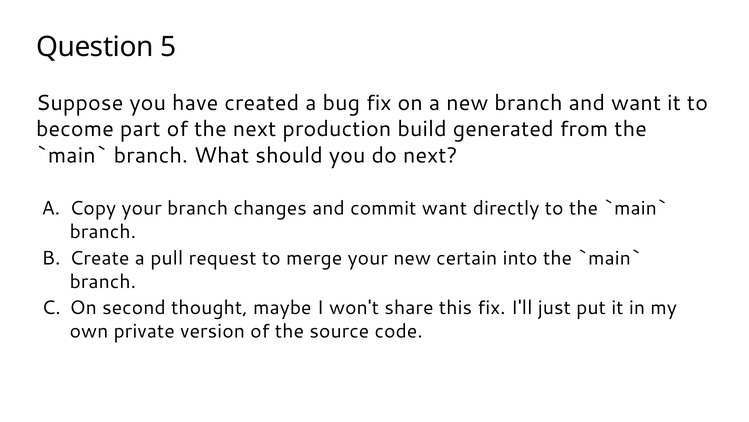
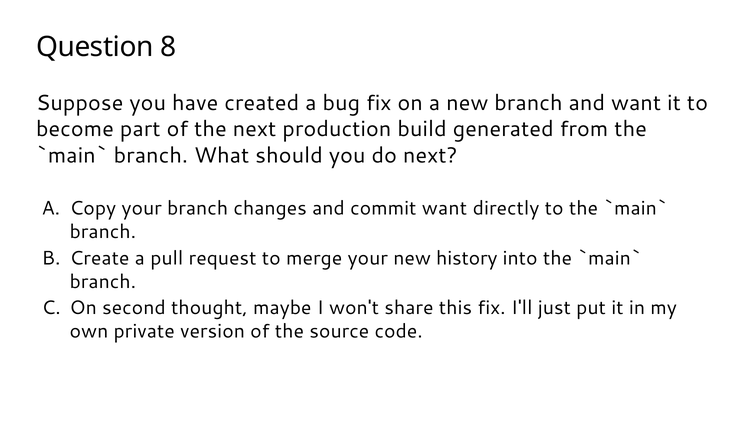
5: 5 -> 8
certain: certain -> history
